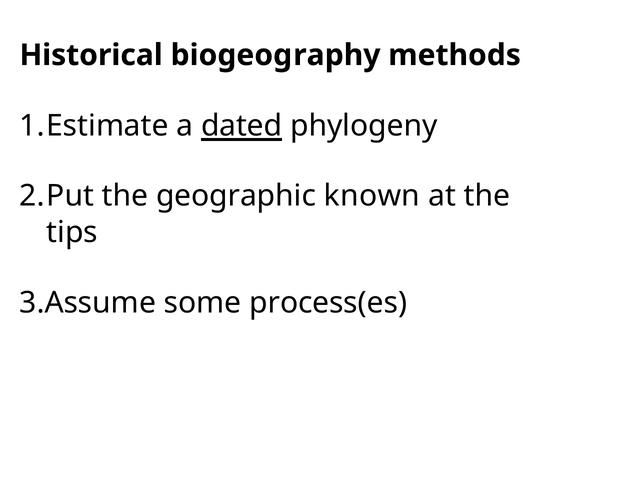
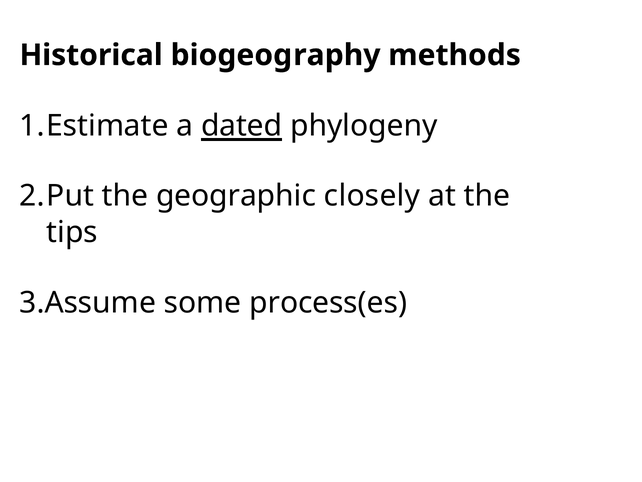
known: known -> closely
